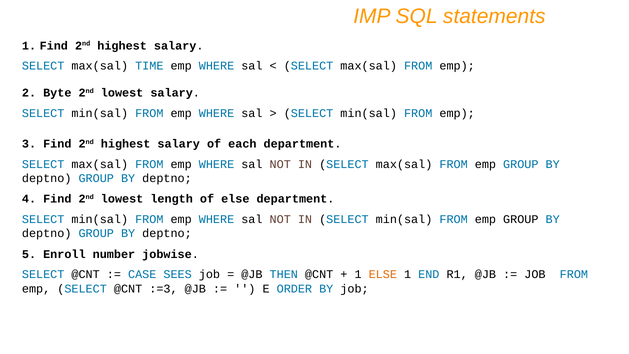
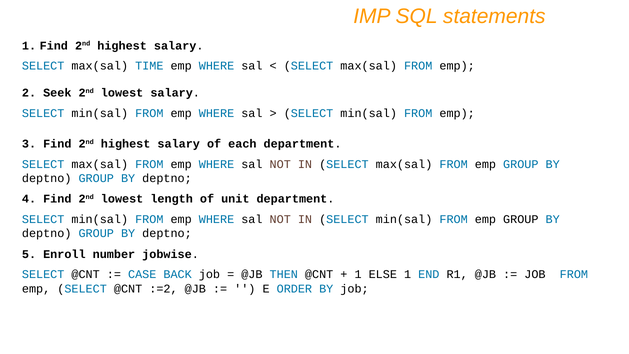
Byte: Byte -> Seek
of else: else -> unit
SEES: SEES -> BACK
ELSE at (383, 274) colour: orange -> black
:=3: :=3 -> :=2
